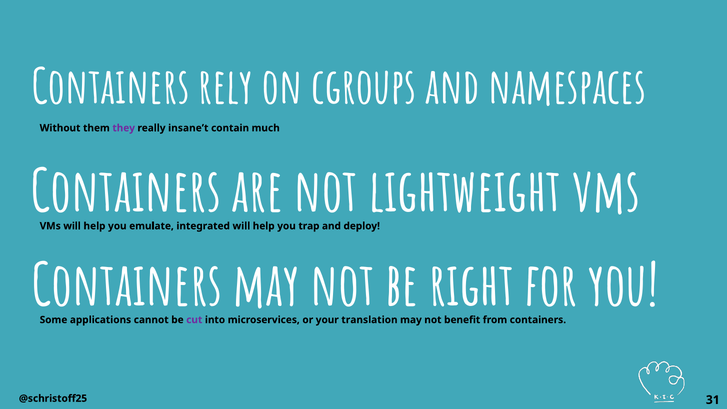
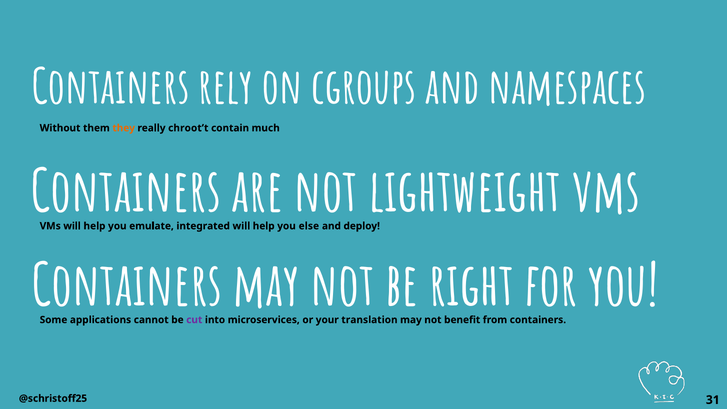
they colour: purple -> orange
insane’t: insane’t -> chroot’t
trap: trap -> else
